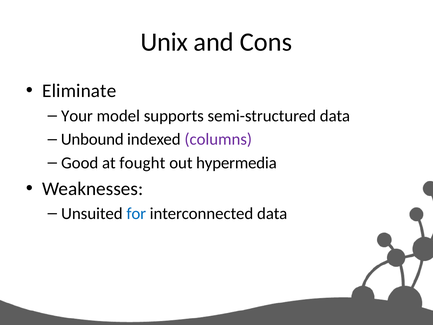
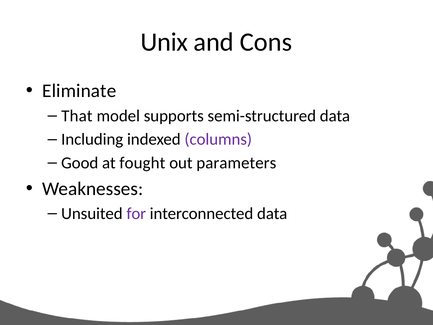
Your: Your -> That
Unbound: Unbound -> Including
hypermedia: hypermedia -> parameters
for colour: blue -> purple
